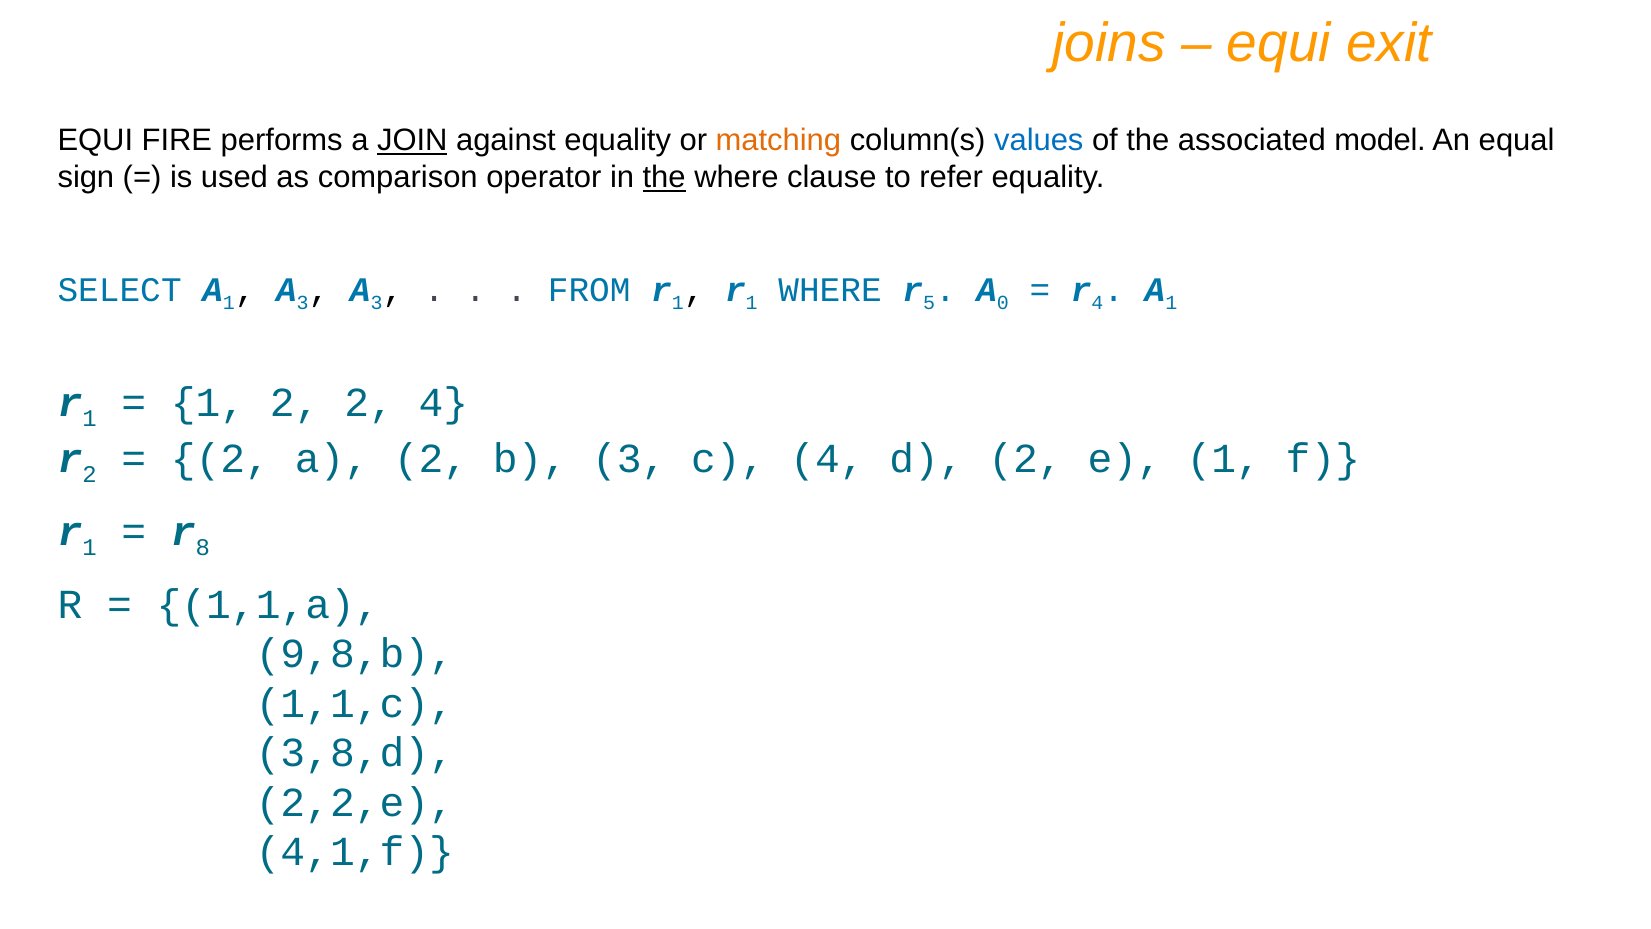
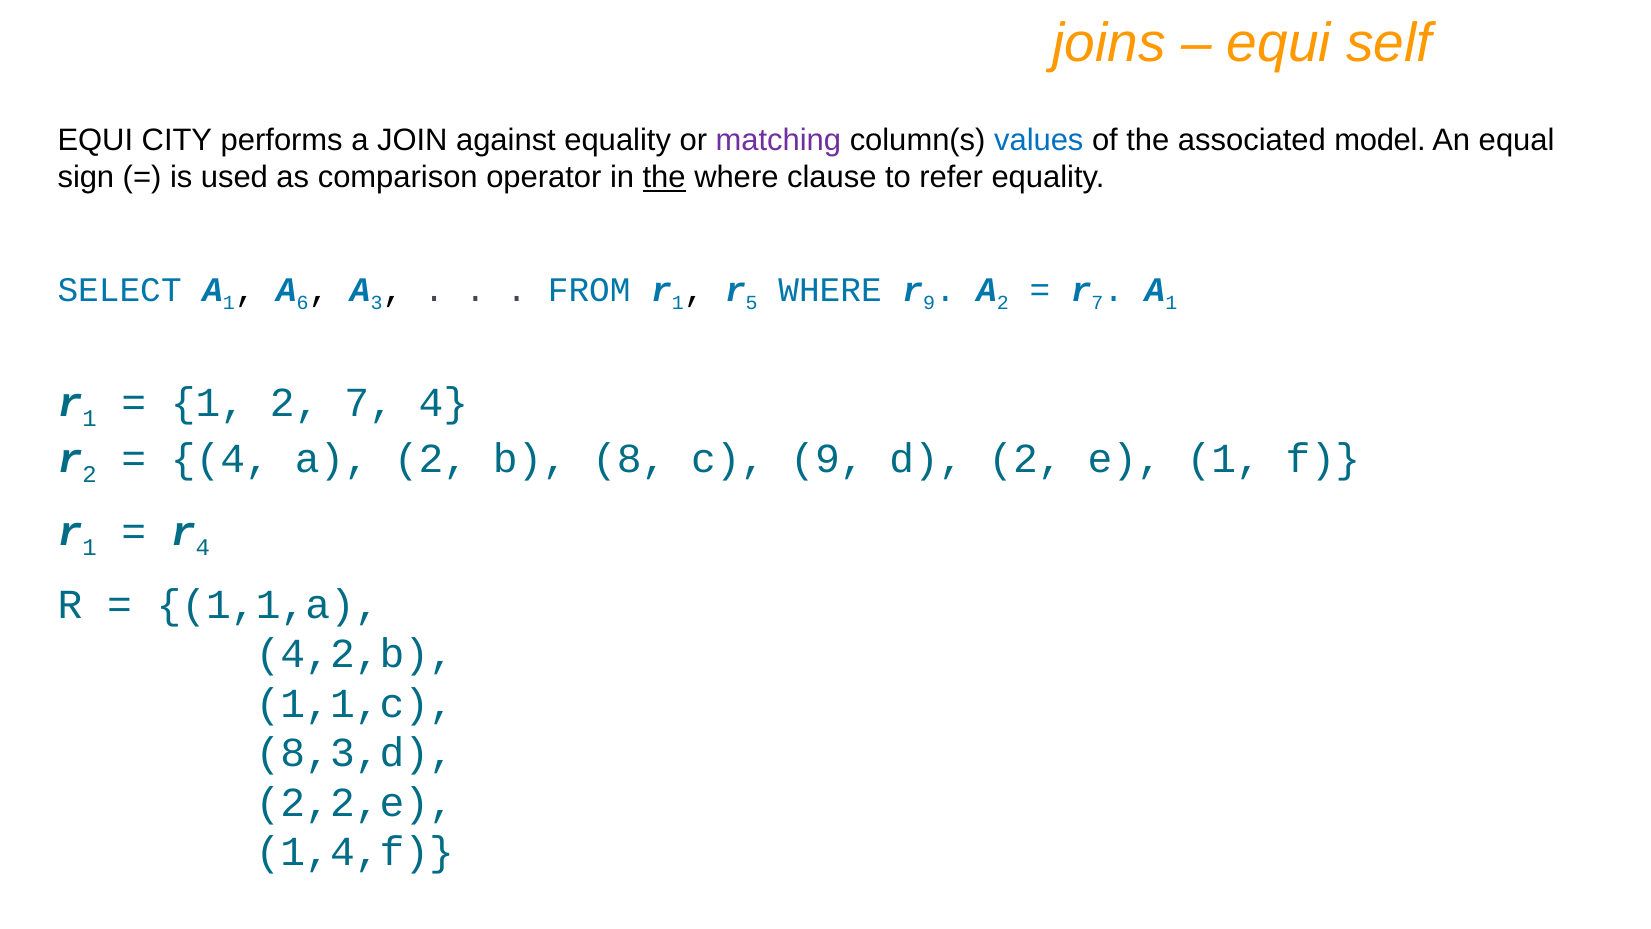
exit: exit -> self
FIRE: FIRE -> CITY
JOIN underline: present -> none
matching colour: orange -> purple
3 at (303, 303): 3 -> 6
1 at (752, 303): 1 -> 5
r 5: 5 -> 9
0 at (1003, 303): 0 -> 2
r 4: 4 -> 7
2 2: 2 -> 7
2 at (220, 459): 2 -> 4
b 3: 3 -> 8
c 4: 4 -> 9
r 8: 8 -> 4
9,8,b: 9,8,b -> 4,2,b
3,8,d: 3,8,d -> 8,3,d
4,1,f: 4,1,f -> 1,4,f
